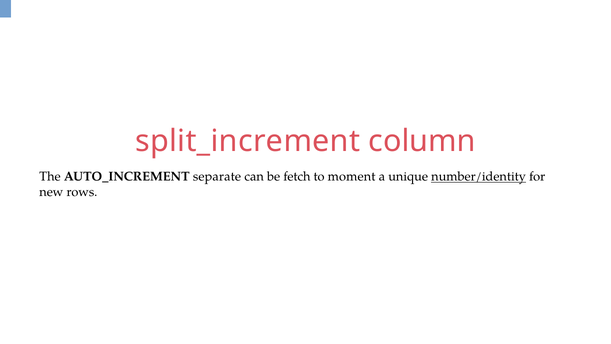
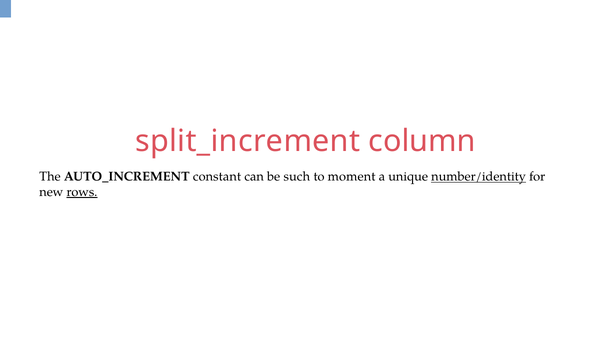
separate: separate -> constant
fetch: fetch -> such
rows underline: none -> present
